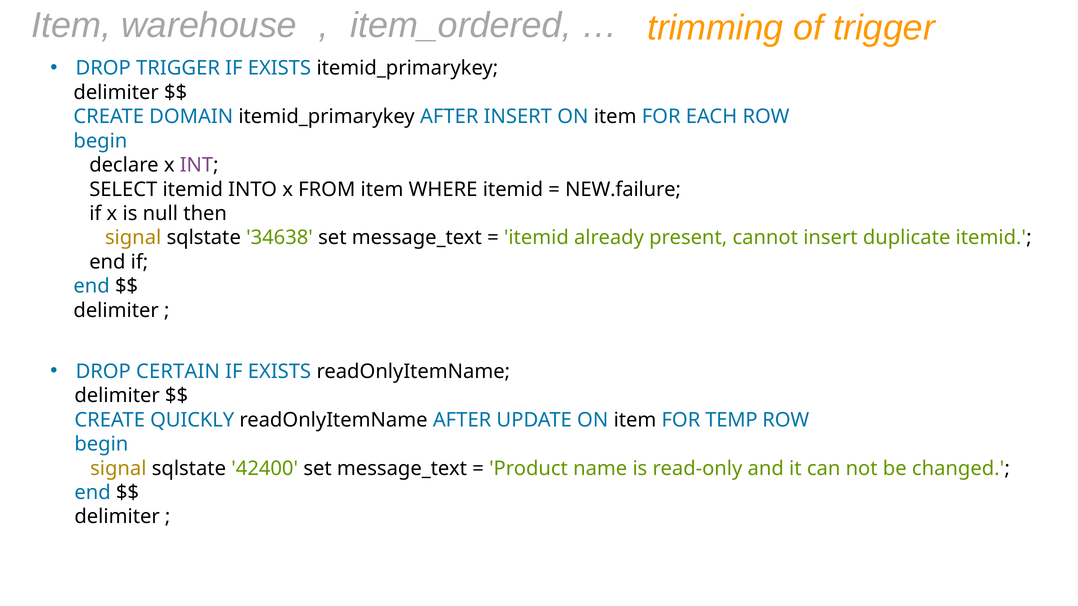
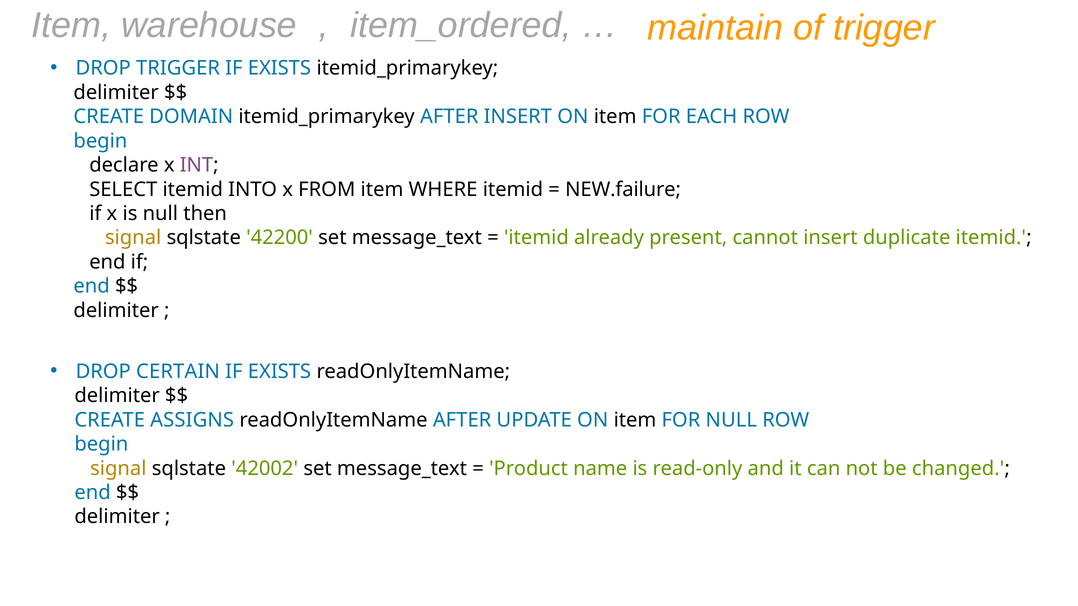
trimming: trimming -> maintain
34638: 34638 -> 42200
QUICKLY: QUICKLY -> ASSIGNS
FOR TEMP: TEMP -> NULL
42400: 42400 -> 42002
